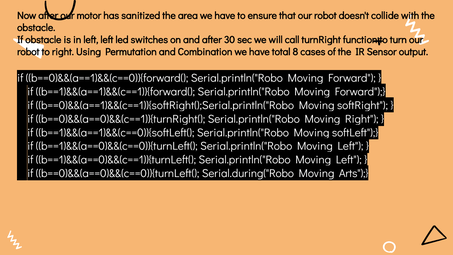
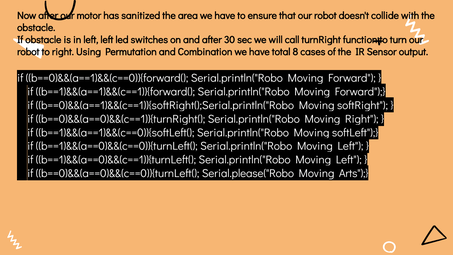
Serial.during("Robo: Serial.during("Robo -> Serial.please("Robo
